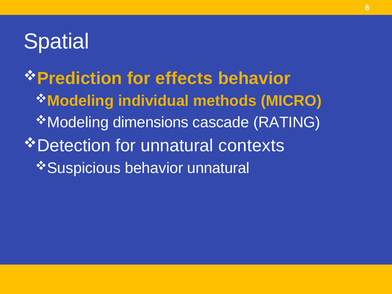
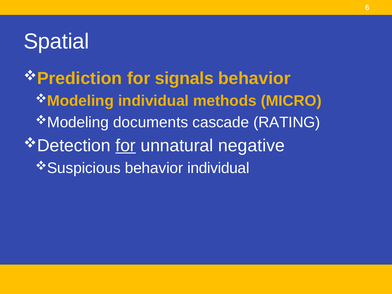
effects: effects -> signals
dimensions: dimensions -> documents
for at (126, 146) underline: none -> present
contexts: contexts -> negative
behavior unnatural: unnatural -> individual
